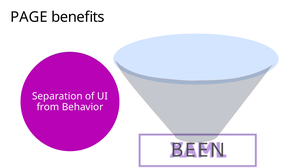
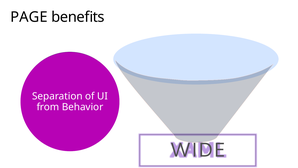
BEEN: BEEN -> WIDE
